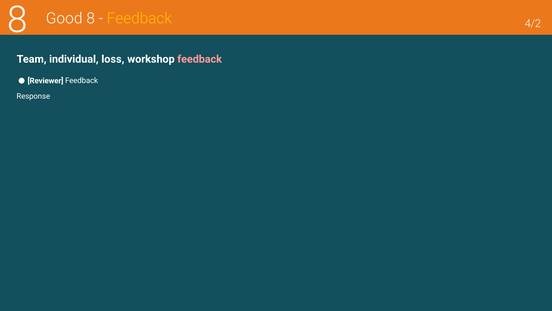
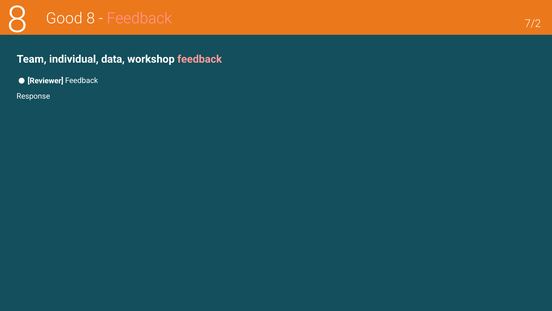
Feedback at (139, 18) colour: yellow -> pink
4/2: 4/2 -> 7/2
loss: loss -> data
